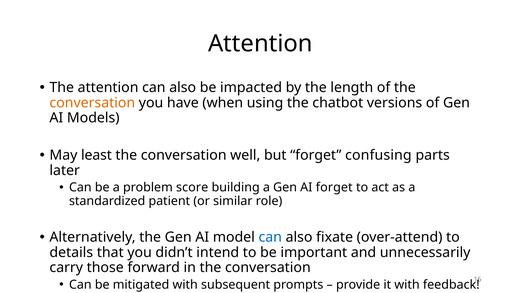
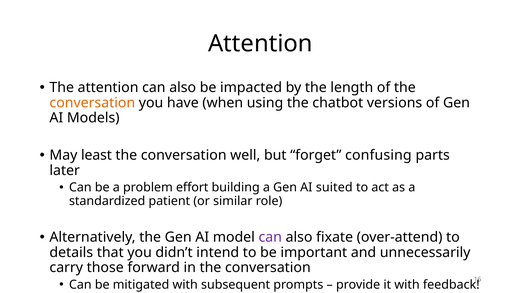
score: score -> effort
AI forget: forget -> suited
can at (270, 237) colour: blue -> purple
